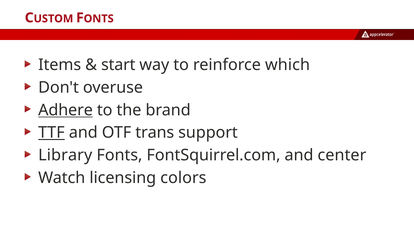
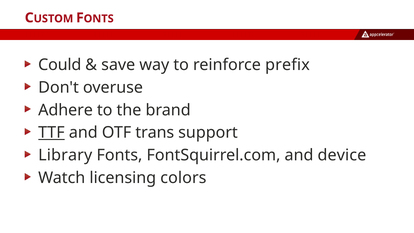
Items: Items -> Could
start: start -> save
which: which -> prefix
Adhere underline: present -> none
center: center -> device
